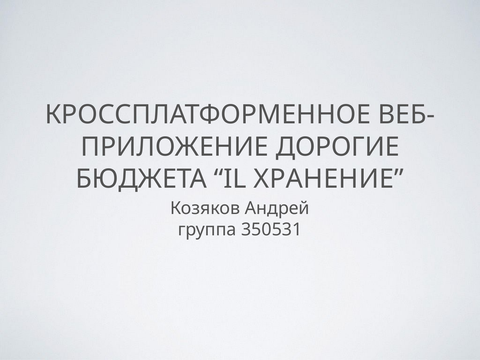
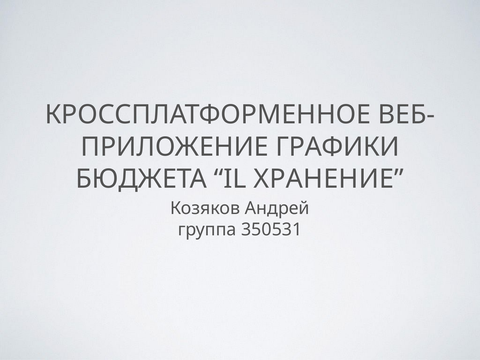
ДОРОГИЕ: ДОРОГИЕ -> ГРАФИКИ
